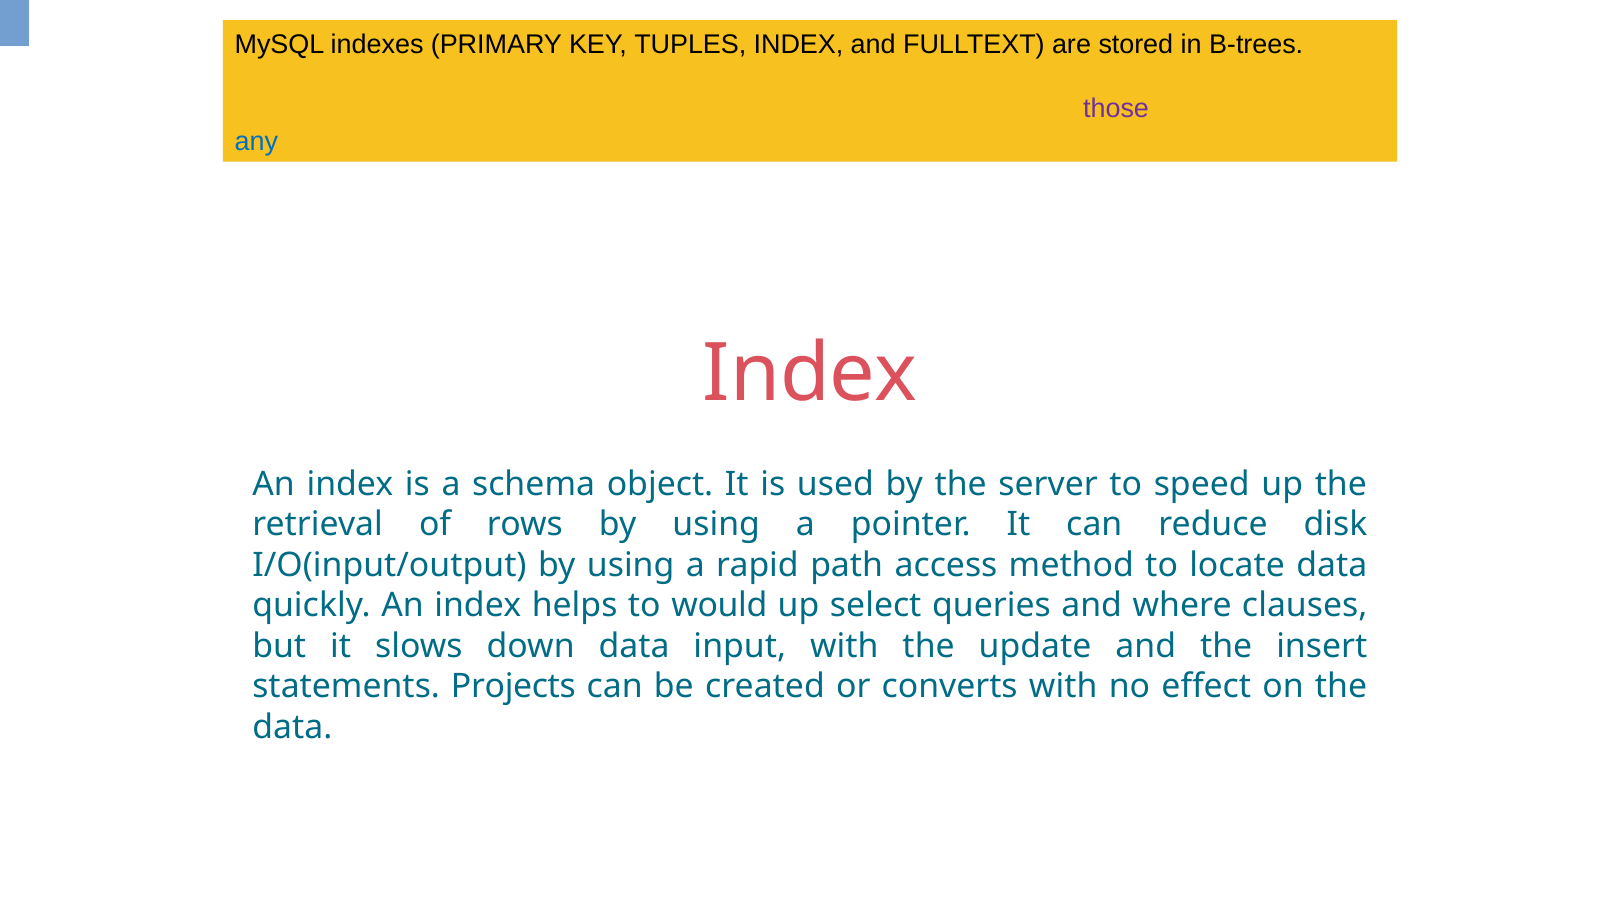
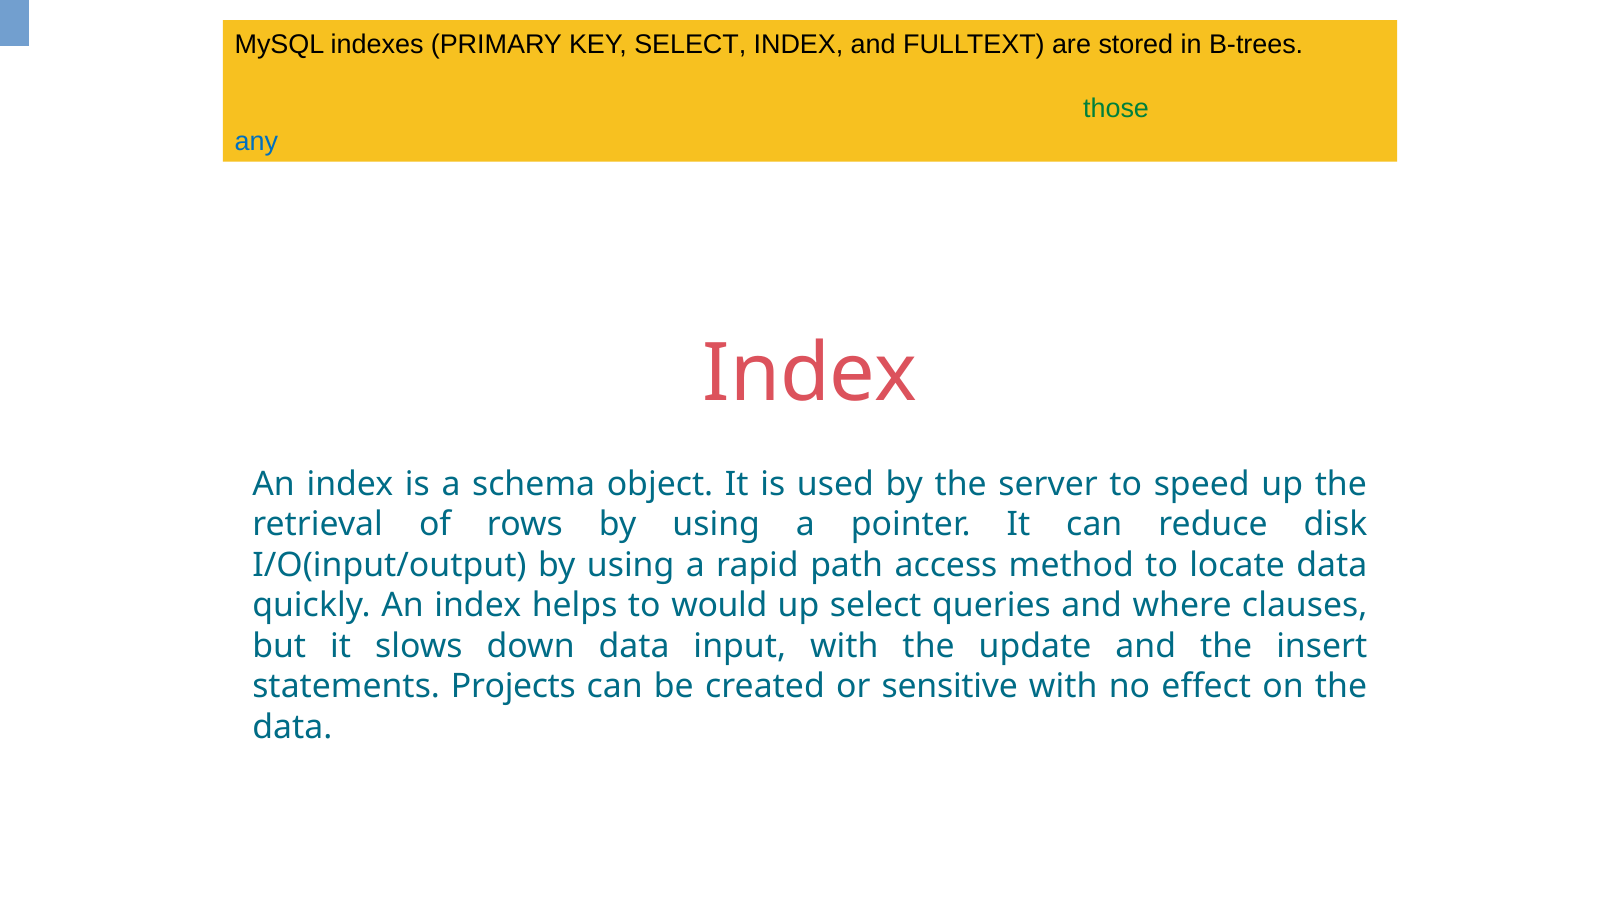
KEY TUPLES: TUPLES -> SELECT
those colour: purple -> green
converts: converts -> sensitive
